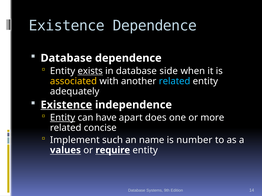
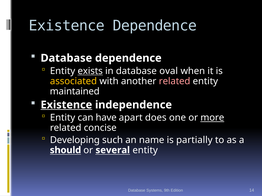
side: side -> oval
related at (175, 81) colour: light blue -> pink
adequately: adequately -> maintained
Entity at (63, 118) underline: present -> none
more underline: none -> present
Implement: Implement -> Developing
number: number -> partially
values: values -> should
require: require -> several
